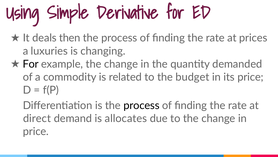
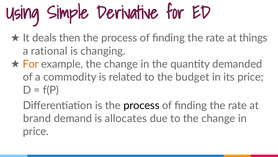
prices: prices -> things
luxuries: luxuries -> rational
For at (31, 64) colour: black -> orange
direct: direct -> brand
